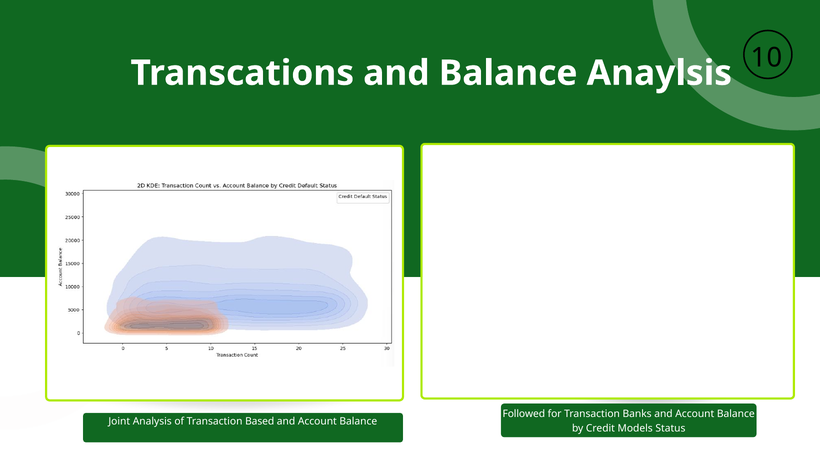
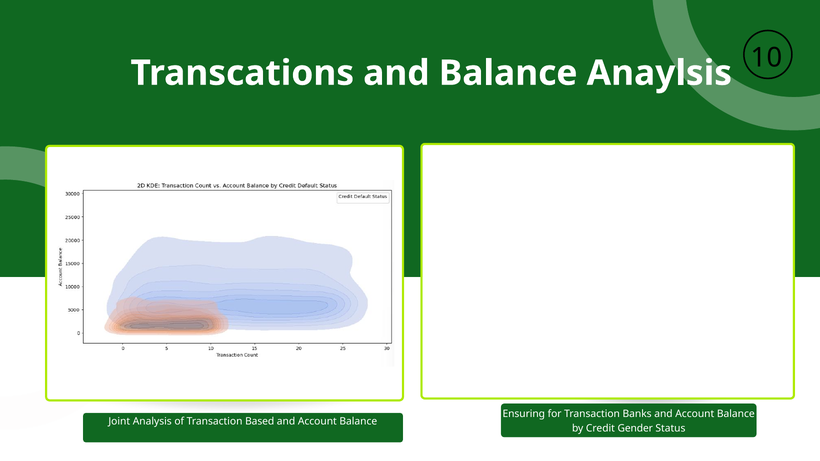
Followed: Followed -> Ensuring
Models: Models -> Gender
